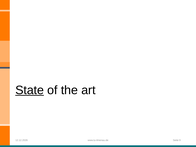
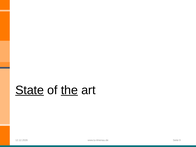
the underline: none -> present
